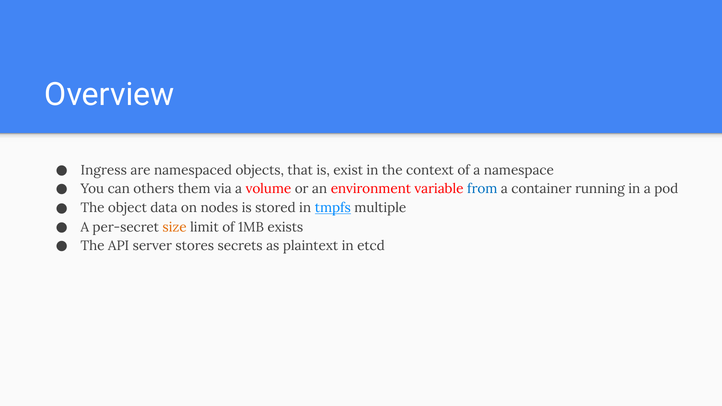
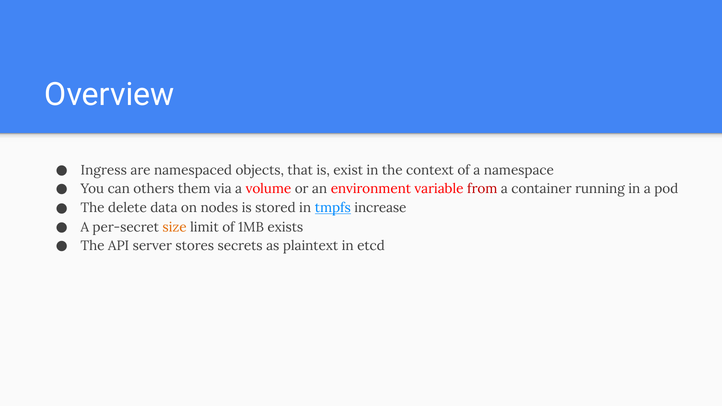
from colour: blue -> red
object: object -> delete
multiple: multiple -> increase
